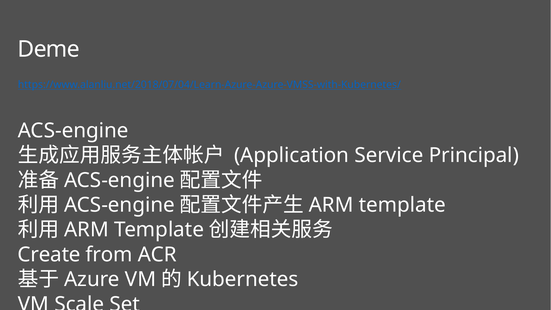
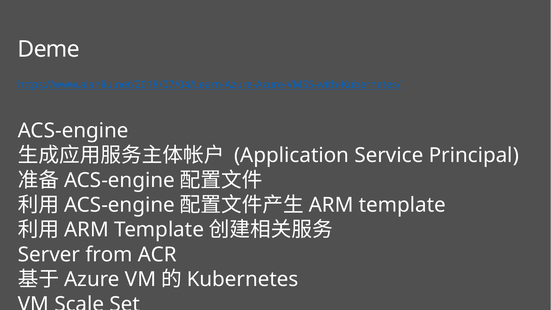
Create: Create -> Server
